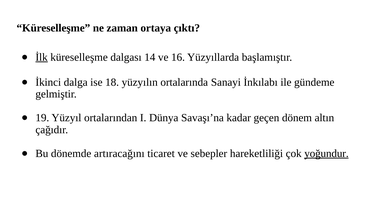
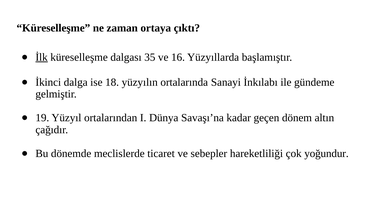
14: 14 -> 35
artıracağını: artıracağını -> meclislerde
yoğundur underline: present -> none
